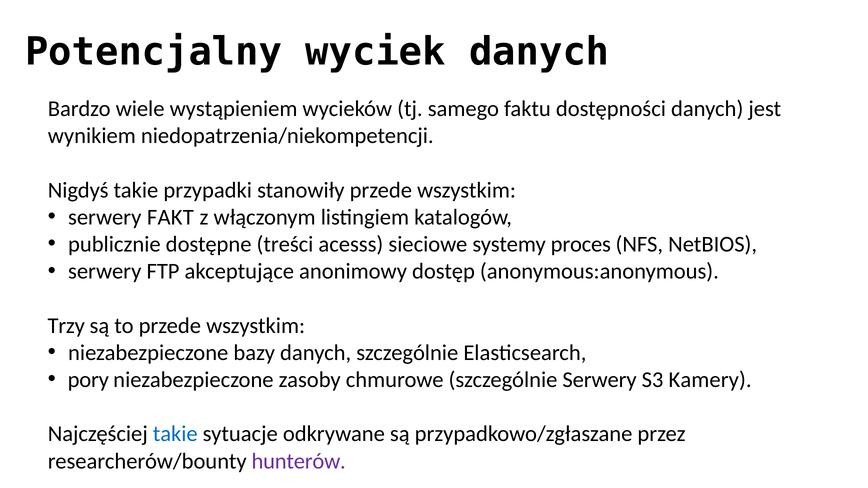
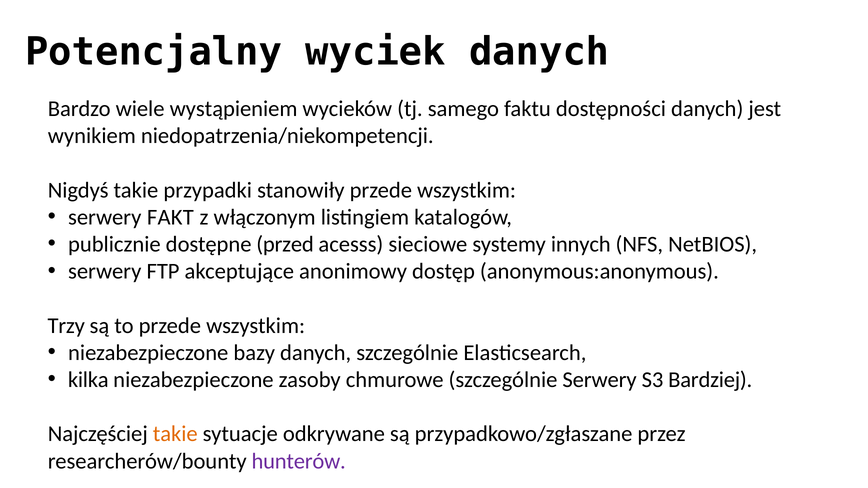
treści: treści -> przed
proces: proces -> innych
pory: pory -> kilka
Kamery: Kamery -> Bardziej
takie at (175, 434) colour: blue -> orange
